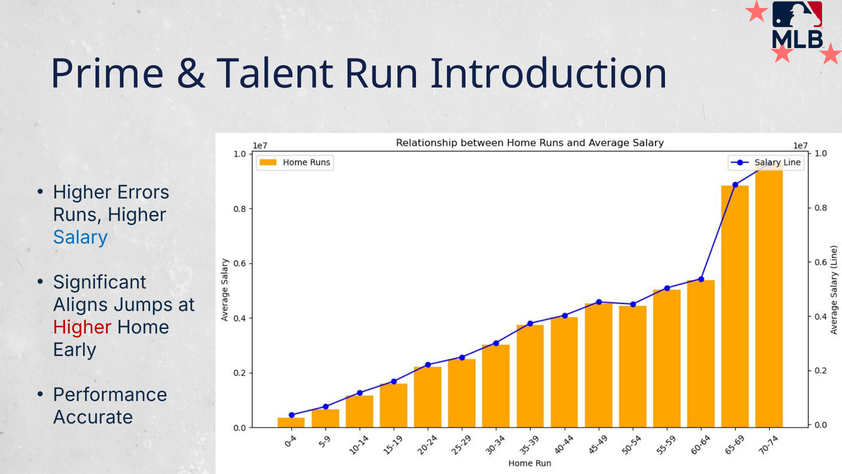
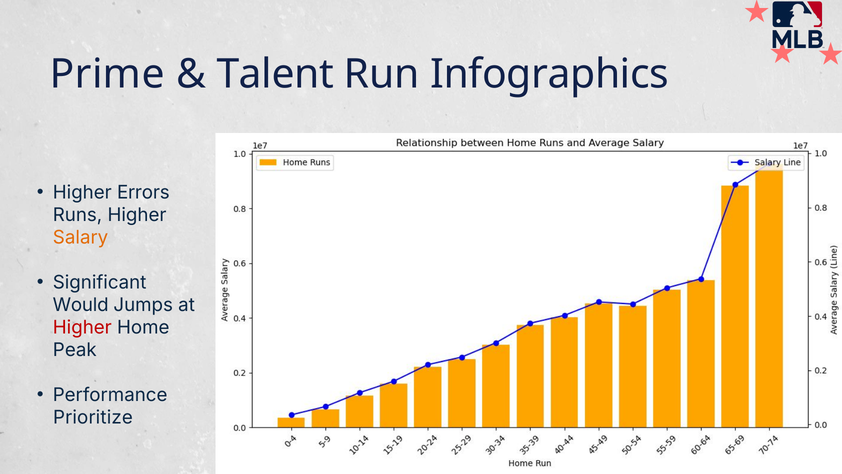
Introduction: Introduction -> Infographics
Salary colour: blue -> orange
Aligns: Aligns -> Would
Early: Early -> Peak
Accurate: Accurate -> Prioritize
